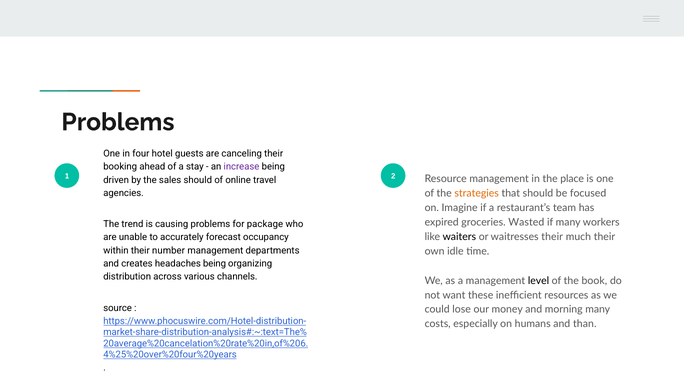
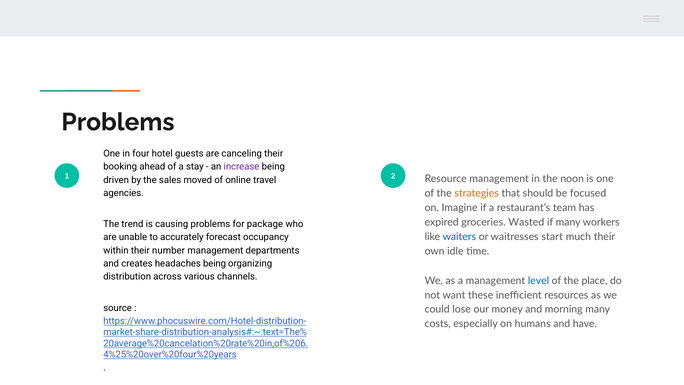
place: place -> noon
sales should: should -> moved
waiters colour: black -> blue
waitresses their: their -> start
level colour: black -> blue
book: book -> place
than: than -> have
